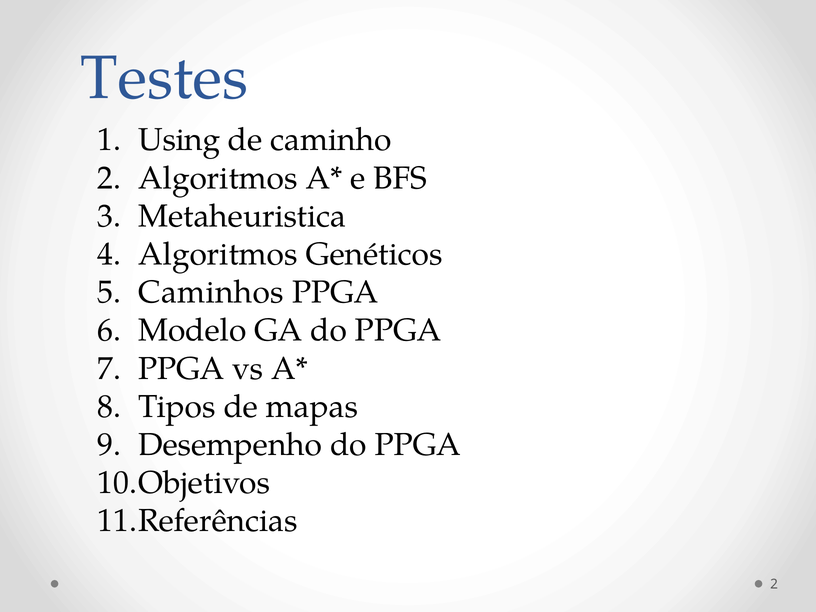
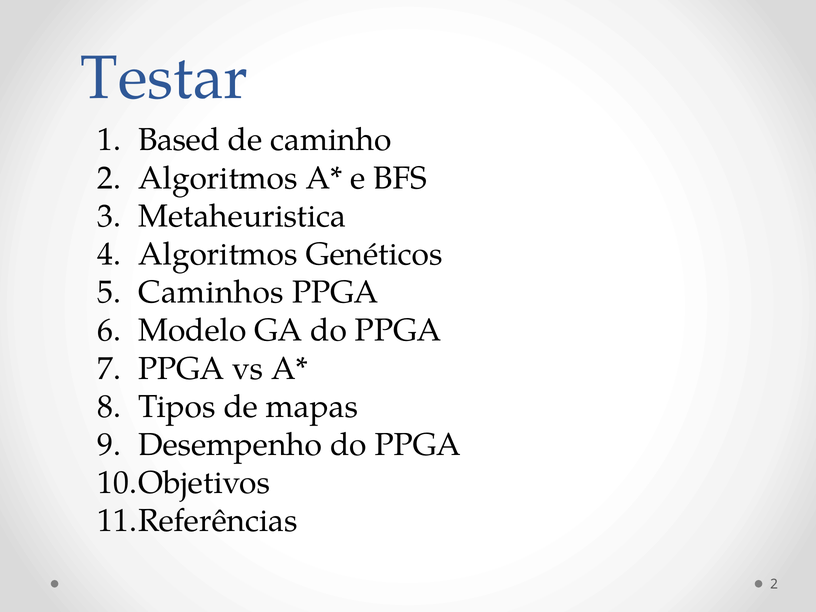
Testes: Testes -> Testar
Using: Using -> Based
